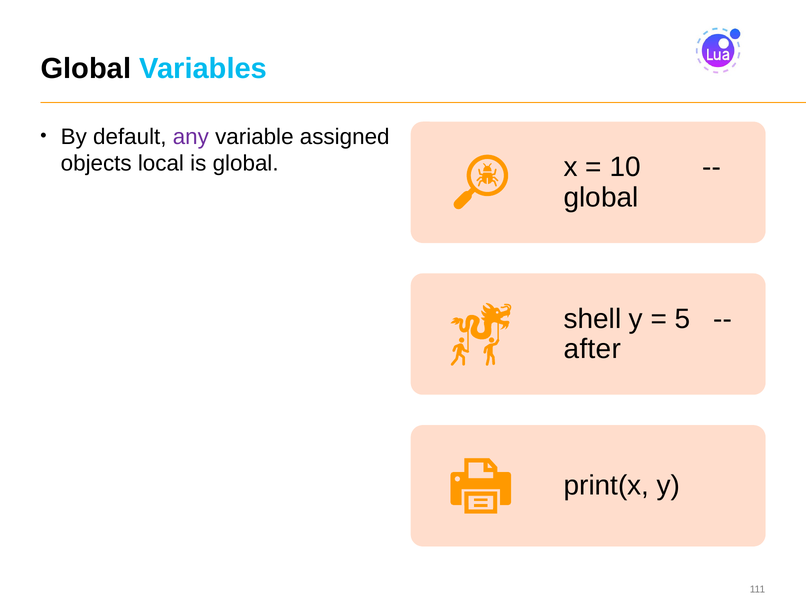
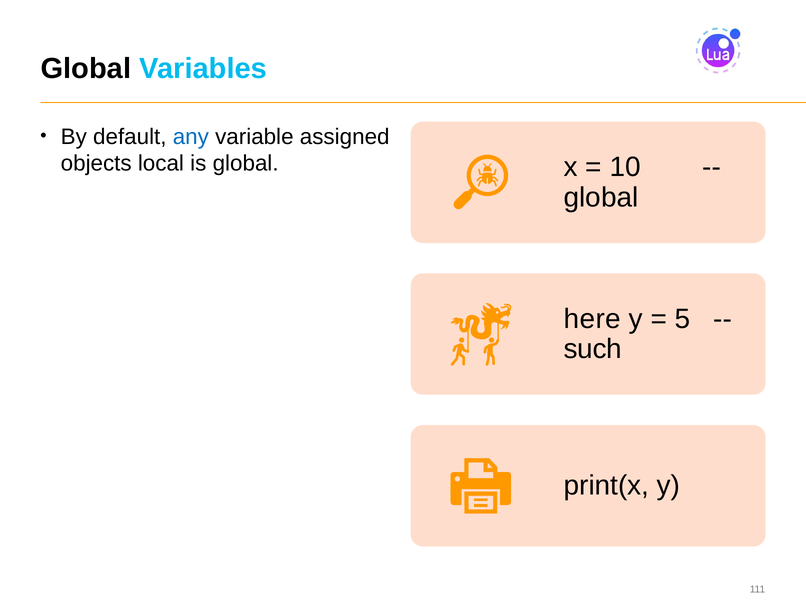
any colour: purple -> blue
shell: shell -> here
after: after -> such
